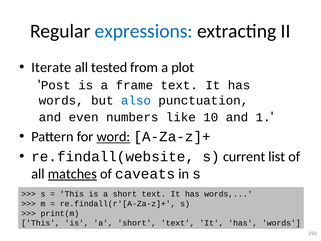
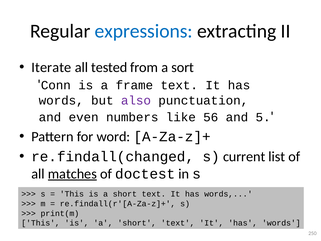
plot: plot -> sort
Post: Post -> Conn
also colour: blue -> purple
10: 10 -> 56
1: 1 -> 5
word underline: present -> none
re.findall(website: re.findall(website -> re.findall(changed
caveats: caveats -> doctest
